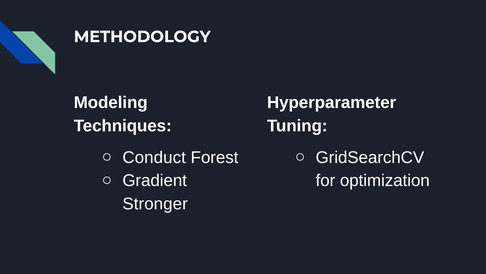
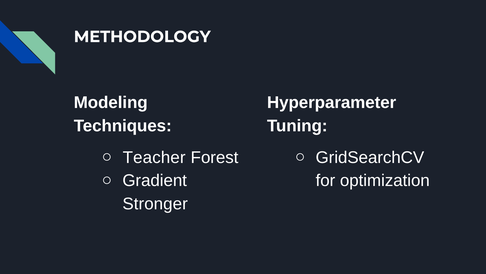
Conduct: Conduct -> Teacher
